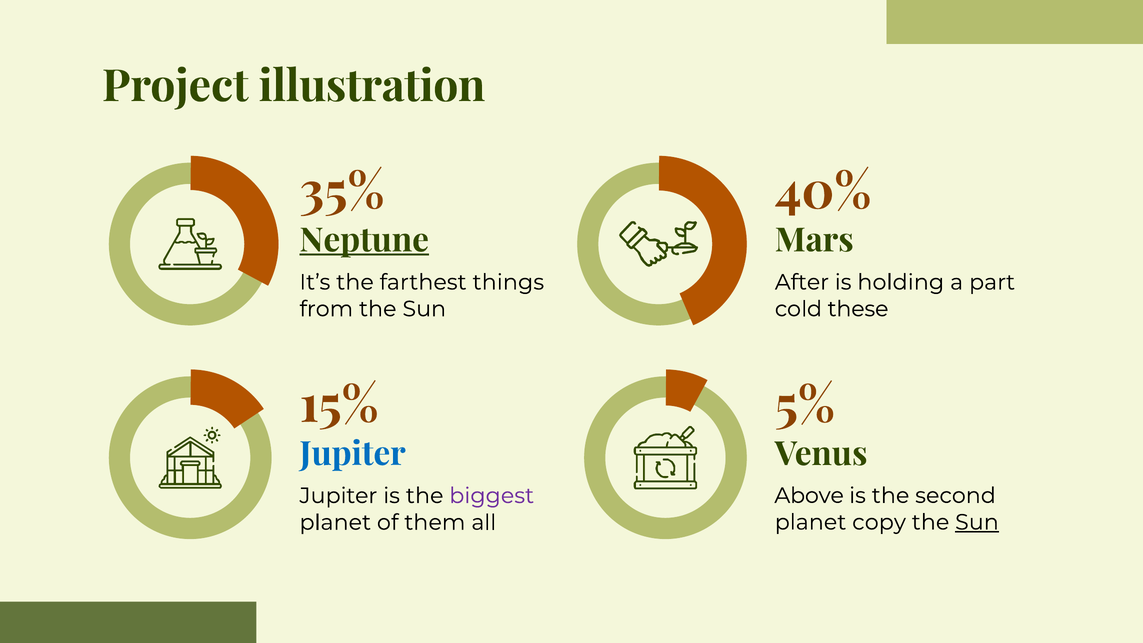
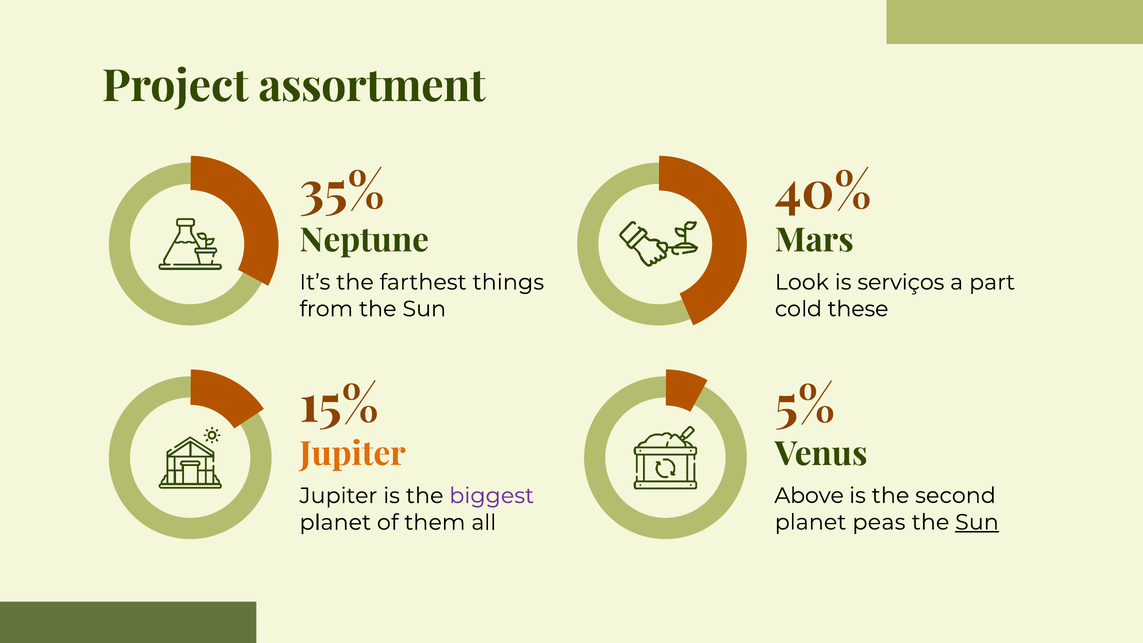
illustration: illustration -> assortment
Neptune underline: present -> none
After: After -> Look
holding: holding -> serviços
Jupiter at (353, 454) colour: blue -> orange
copy: copy -> peas
